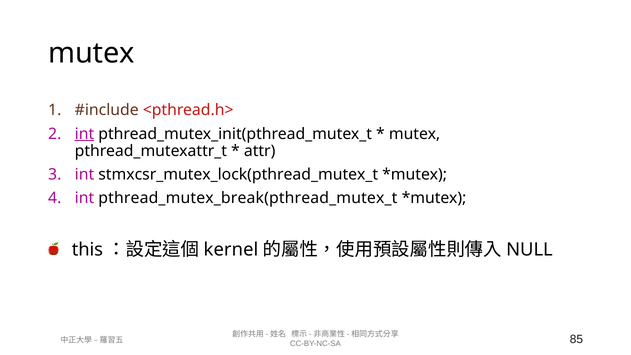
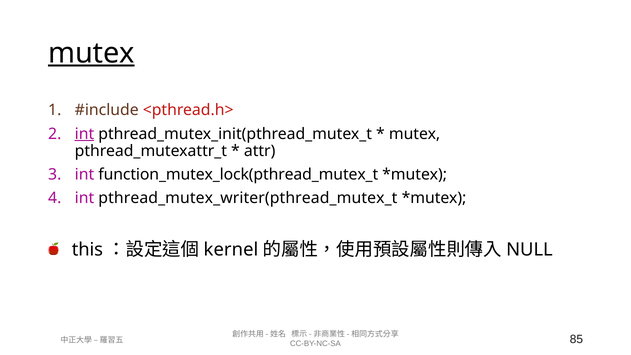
mutex at (91, 53) underline: none -> present
stmxcsr_mutex_lock(pthread_mutex_t: stmxcsr_mutex_lock(pthread_mutex_t -> function_mutex_lock(pthread_mutex_t
pthread_mutex_break(pthread_mutex_t: pthread_mutex_break(pthread_mutex_t -> pthread_mutex_writer(pthread_mutex_t
